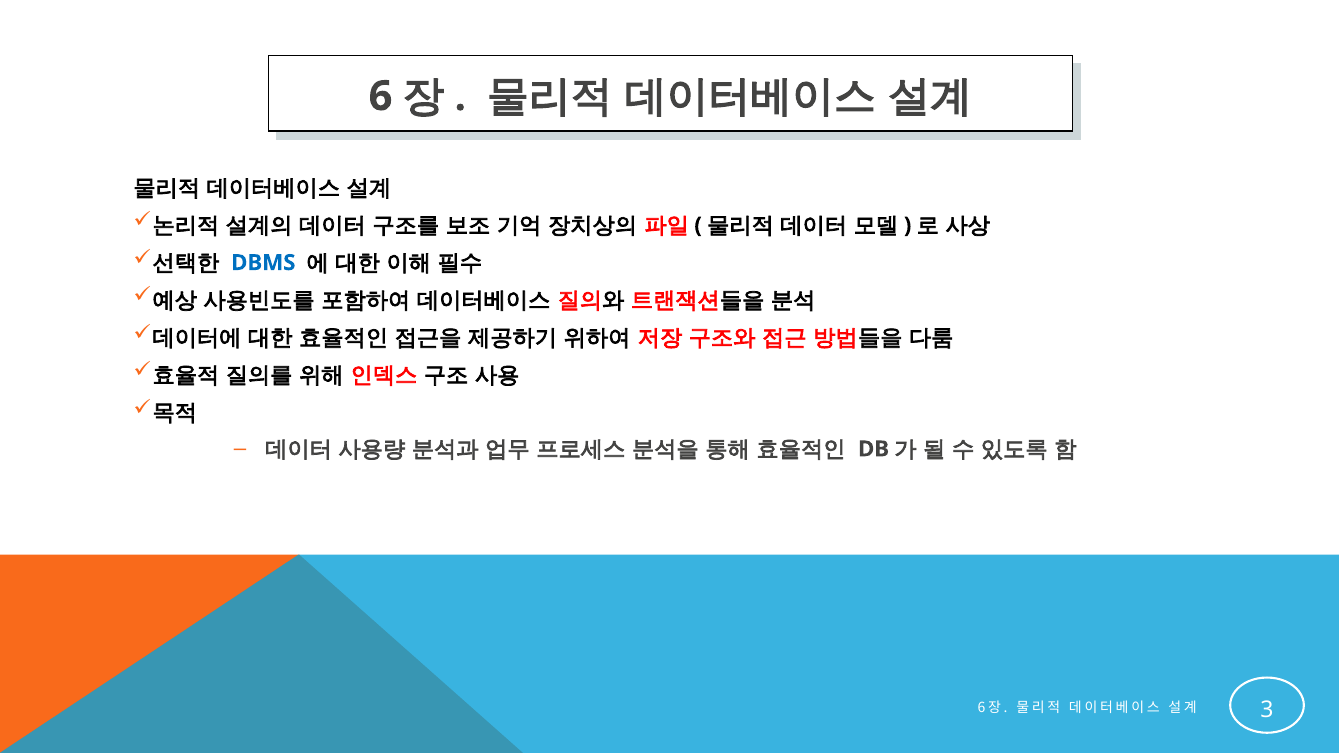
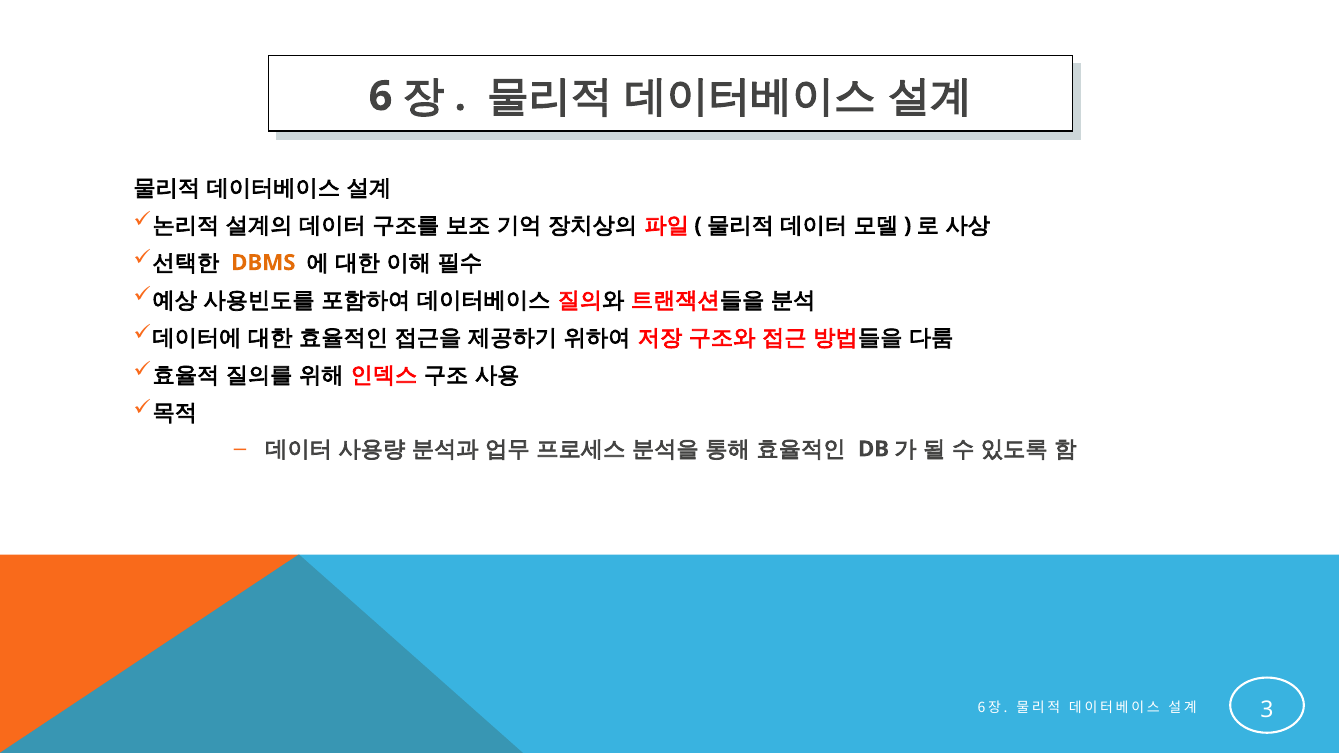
DBMS colour: blue -> orange
